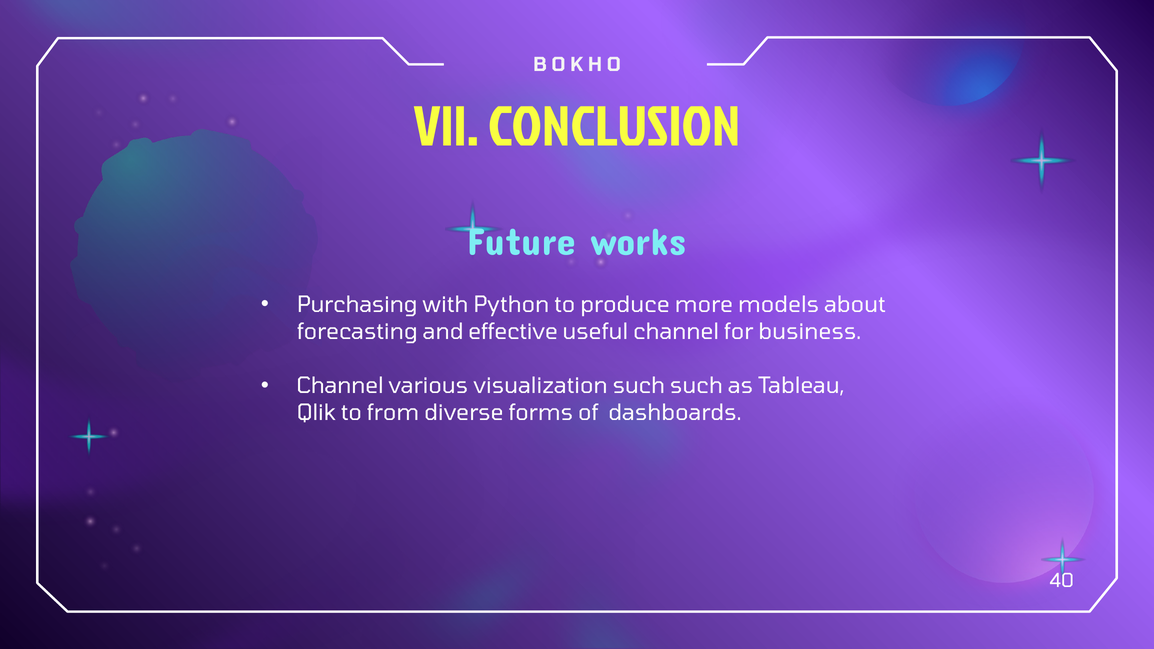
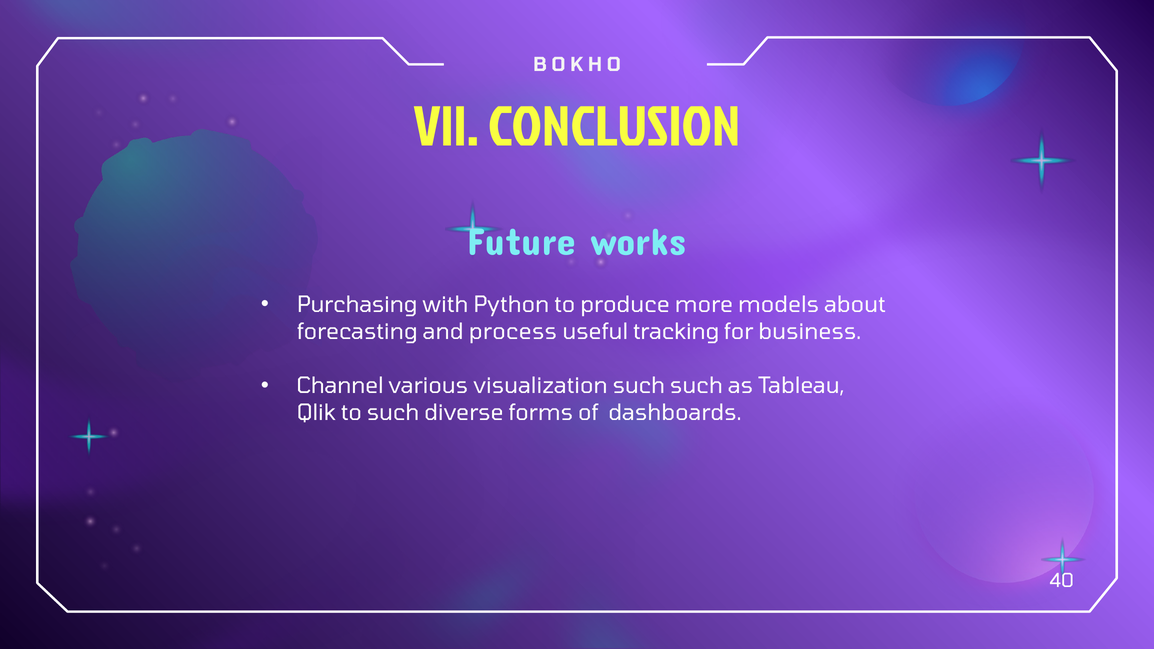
effective: effective -> process
useful channel: channel -> tracking
to from: from -> such
